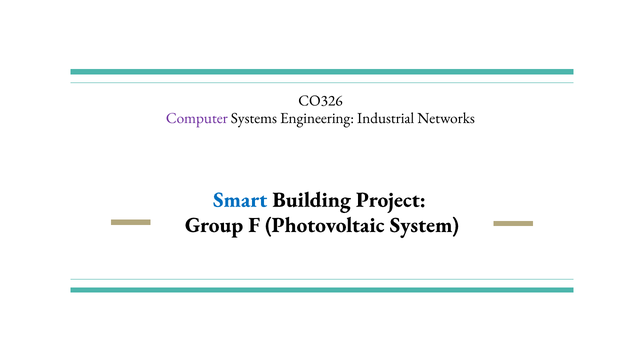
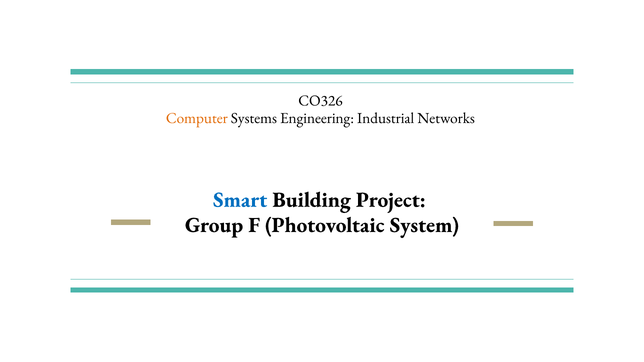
Computer colour: purple -> orange
